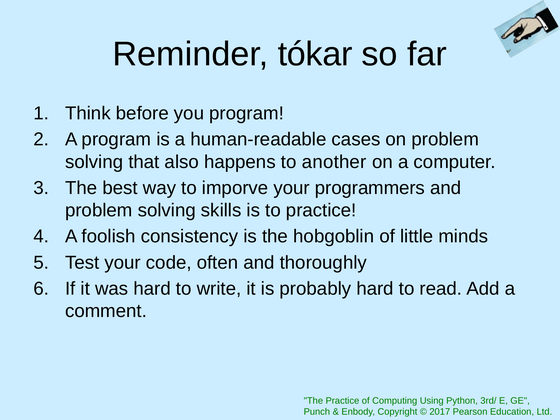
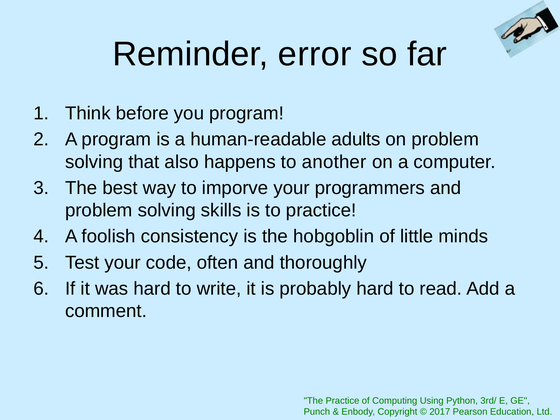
tókar: tókar -> error
cases: cases -> adults
